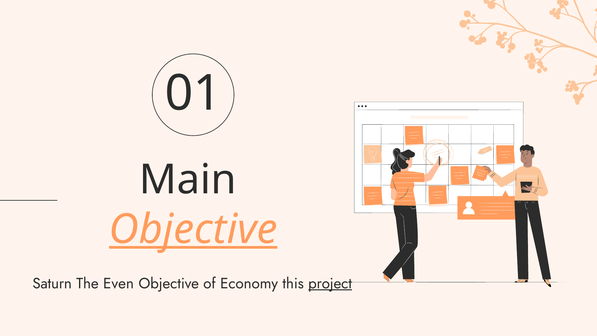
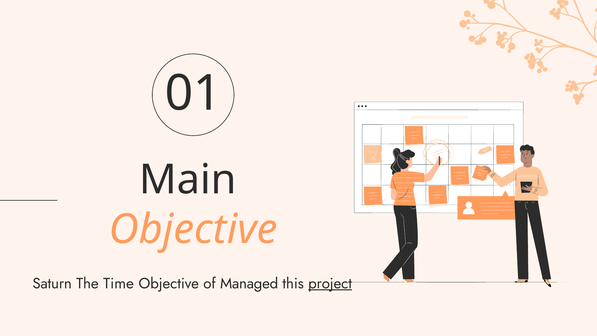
Objective at (193, 229) underline: present -> none
Even: Even -> Time
Economy: Economy -> Managed
